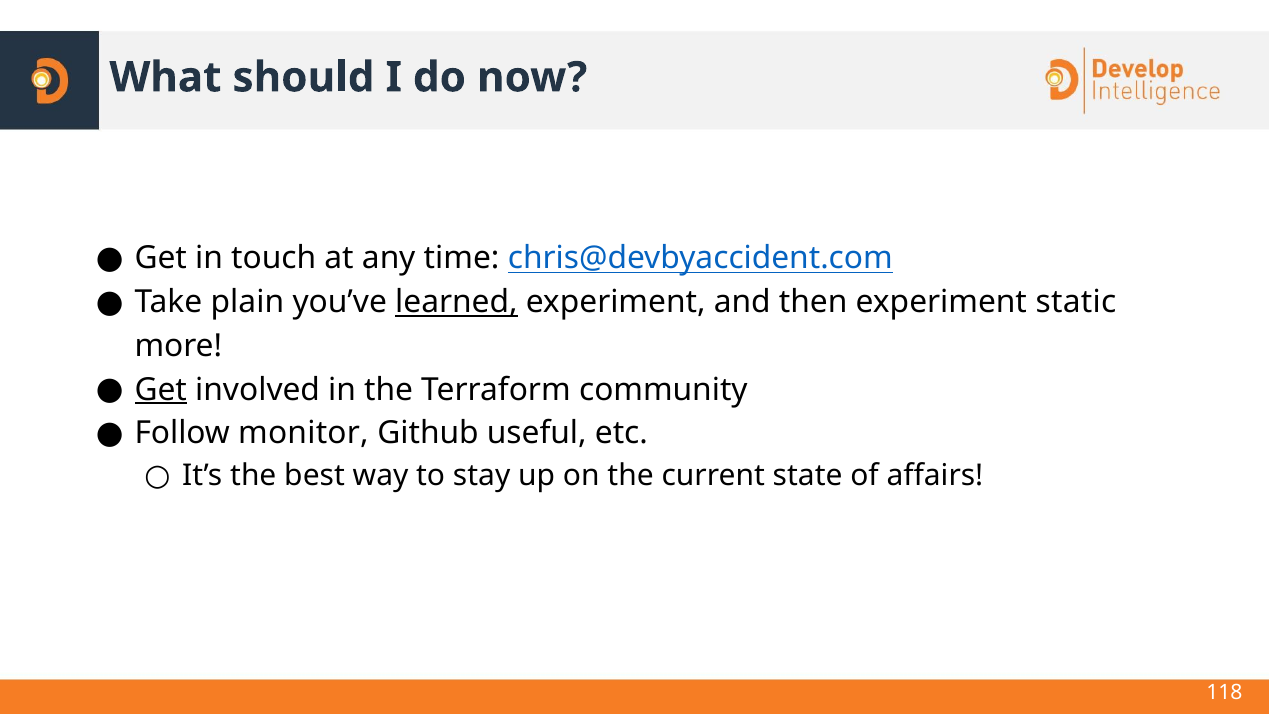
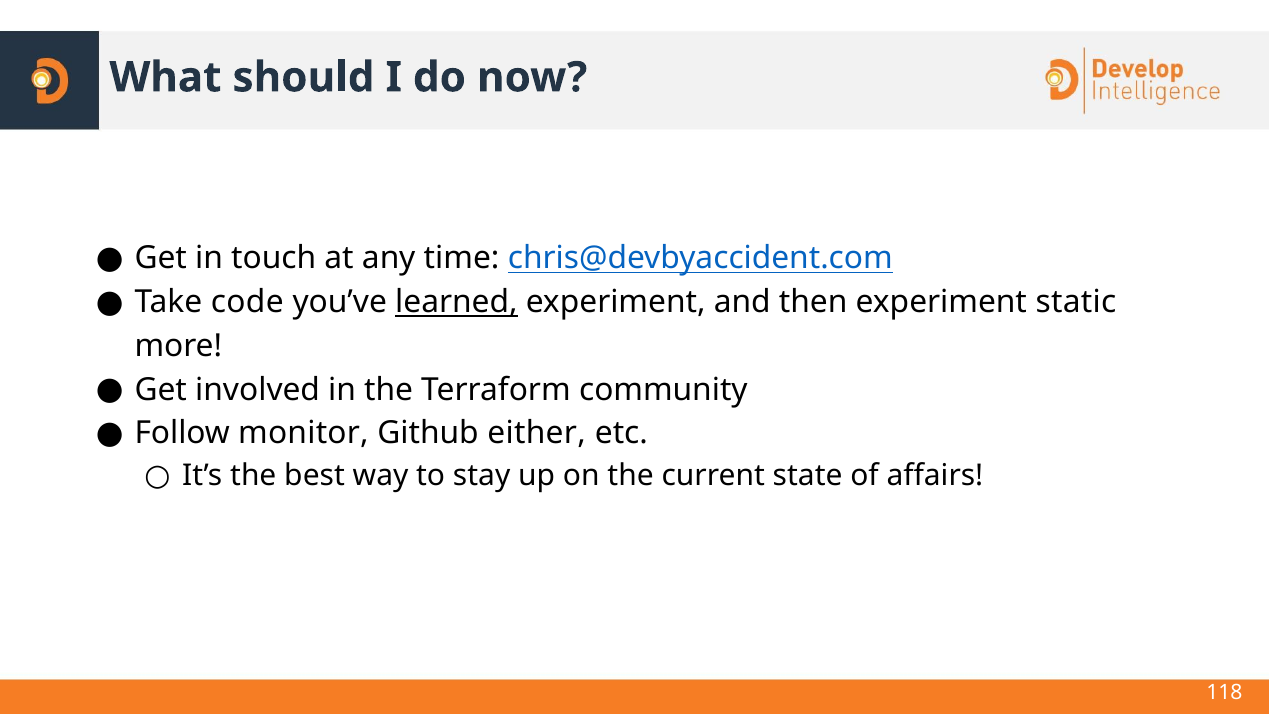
plain: plain -> code
Get at (161, 390) underline: present -> none
useful: useful -> either
